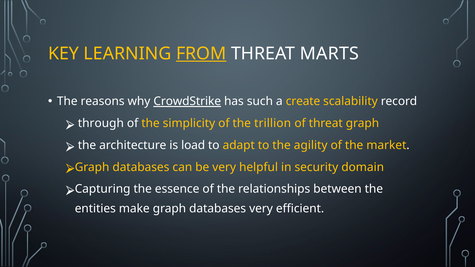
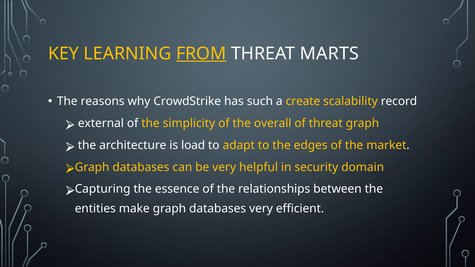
CrowdStrike underline: present -> none
through: through -> external
trillion: trillion -> overall
agility: agility -> edges
